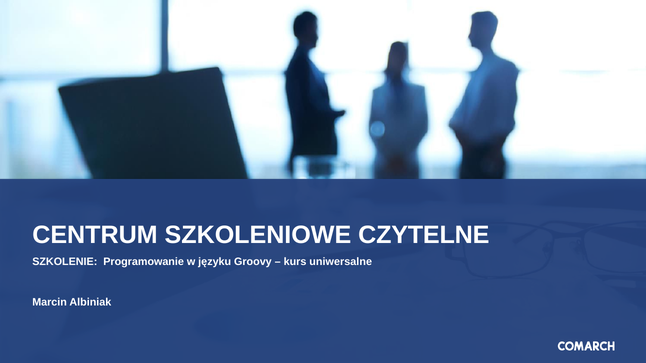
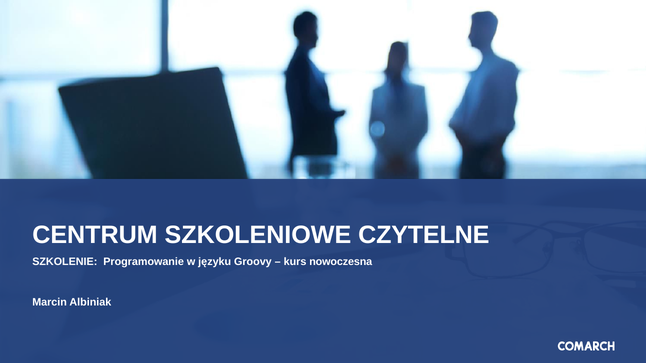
uniwersalne: uniwersalne -> nowoczesna
